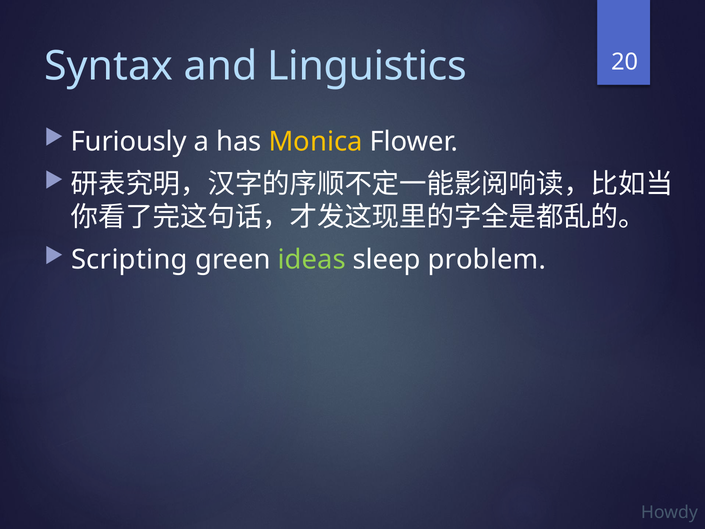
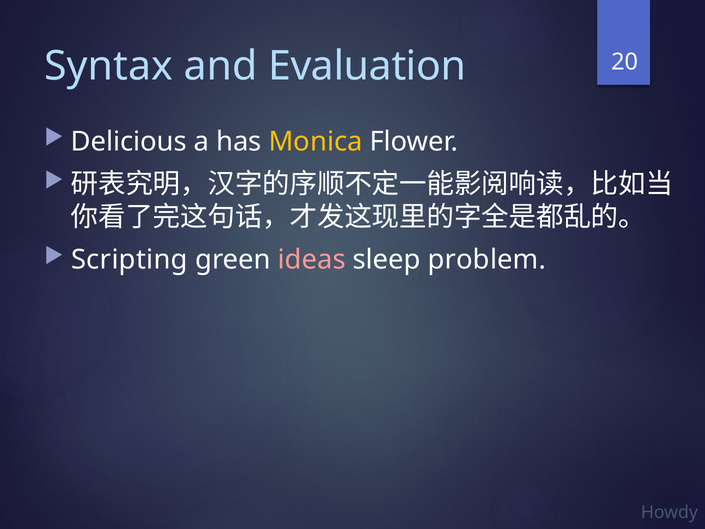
Linguistics: Linguistics -> Evaluation
Furiously: Furiously -> Delicious
ideas colour: light green -> pink
